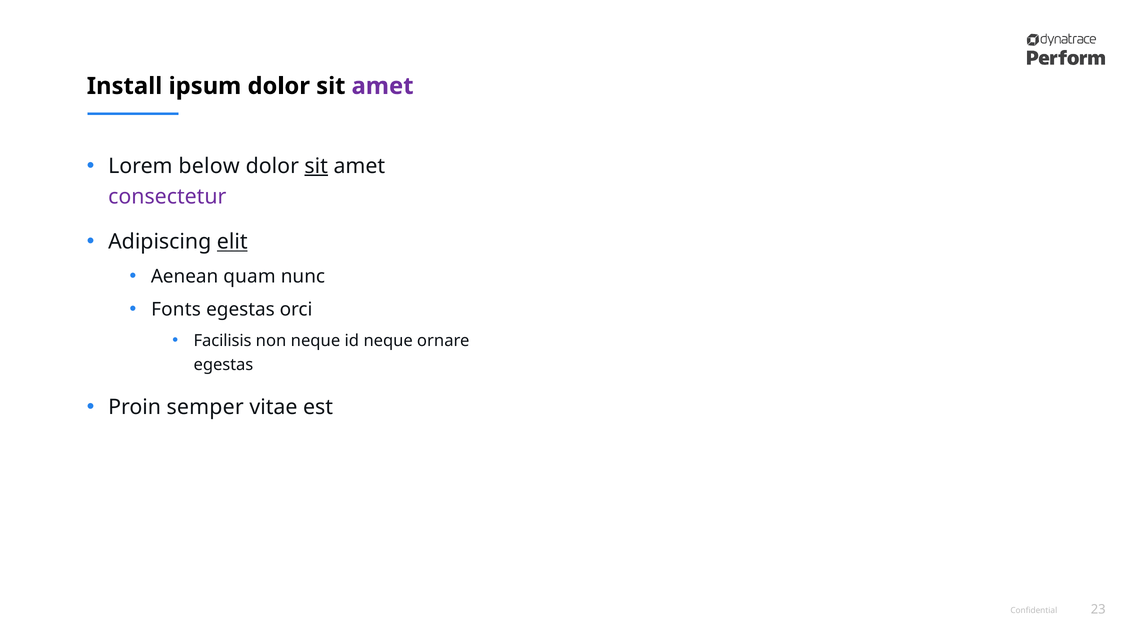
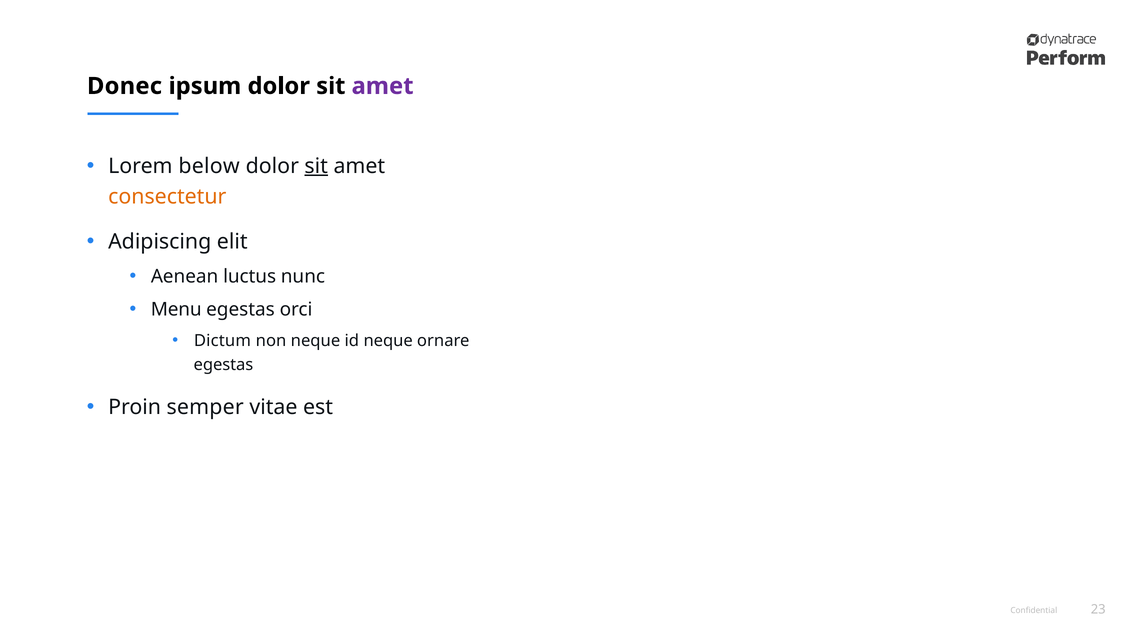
Install: Install -> Donec
consectetur colour: purple -> orange
elit underline: present -> none
quam: quam -> luctus
Fonts: Fonts -> Menu
Facilisis: Facilisis -> Dictum
